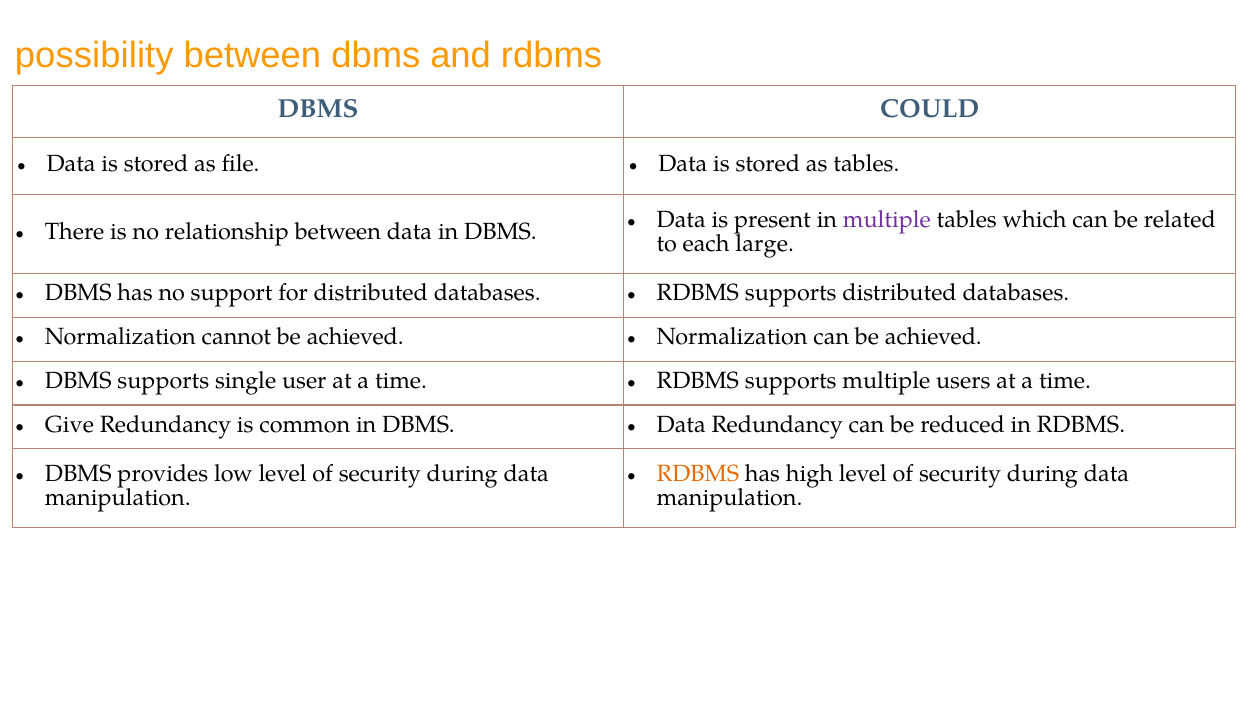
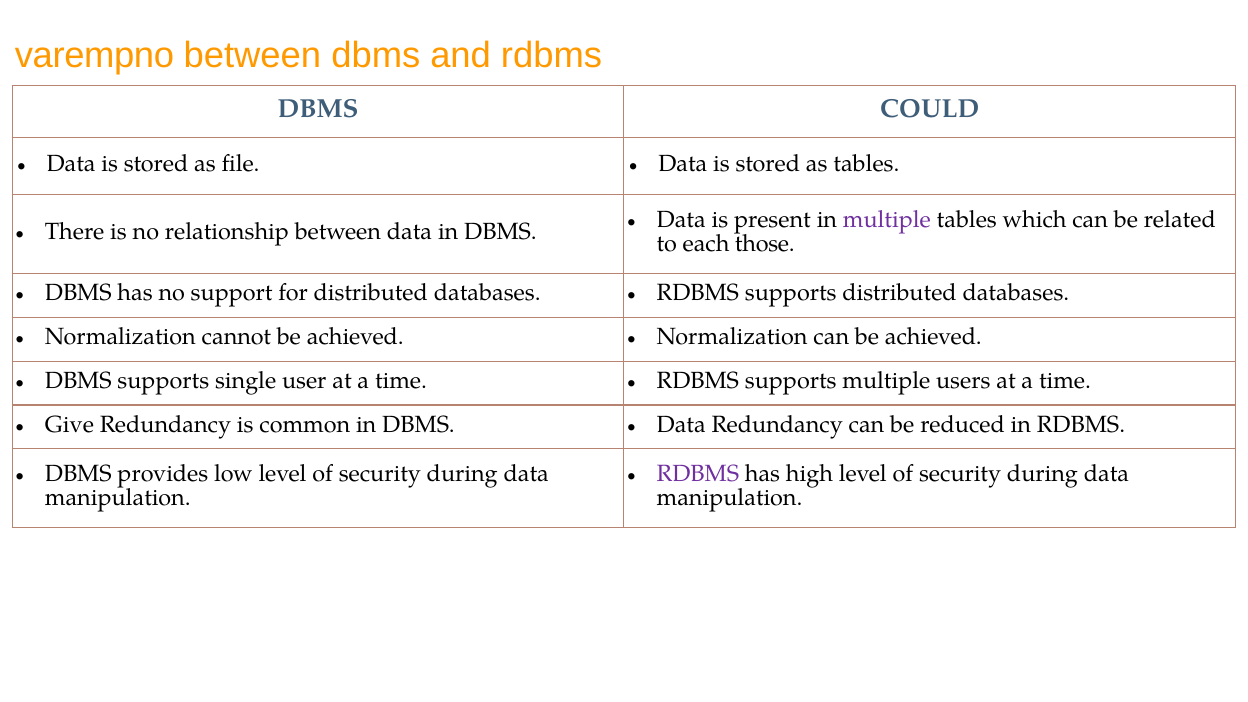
possibility: possibility -> varempno
large: large -> those
RDBMS at (698, 474) colour: orange -> purple
